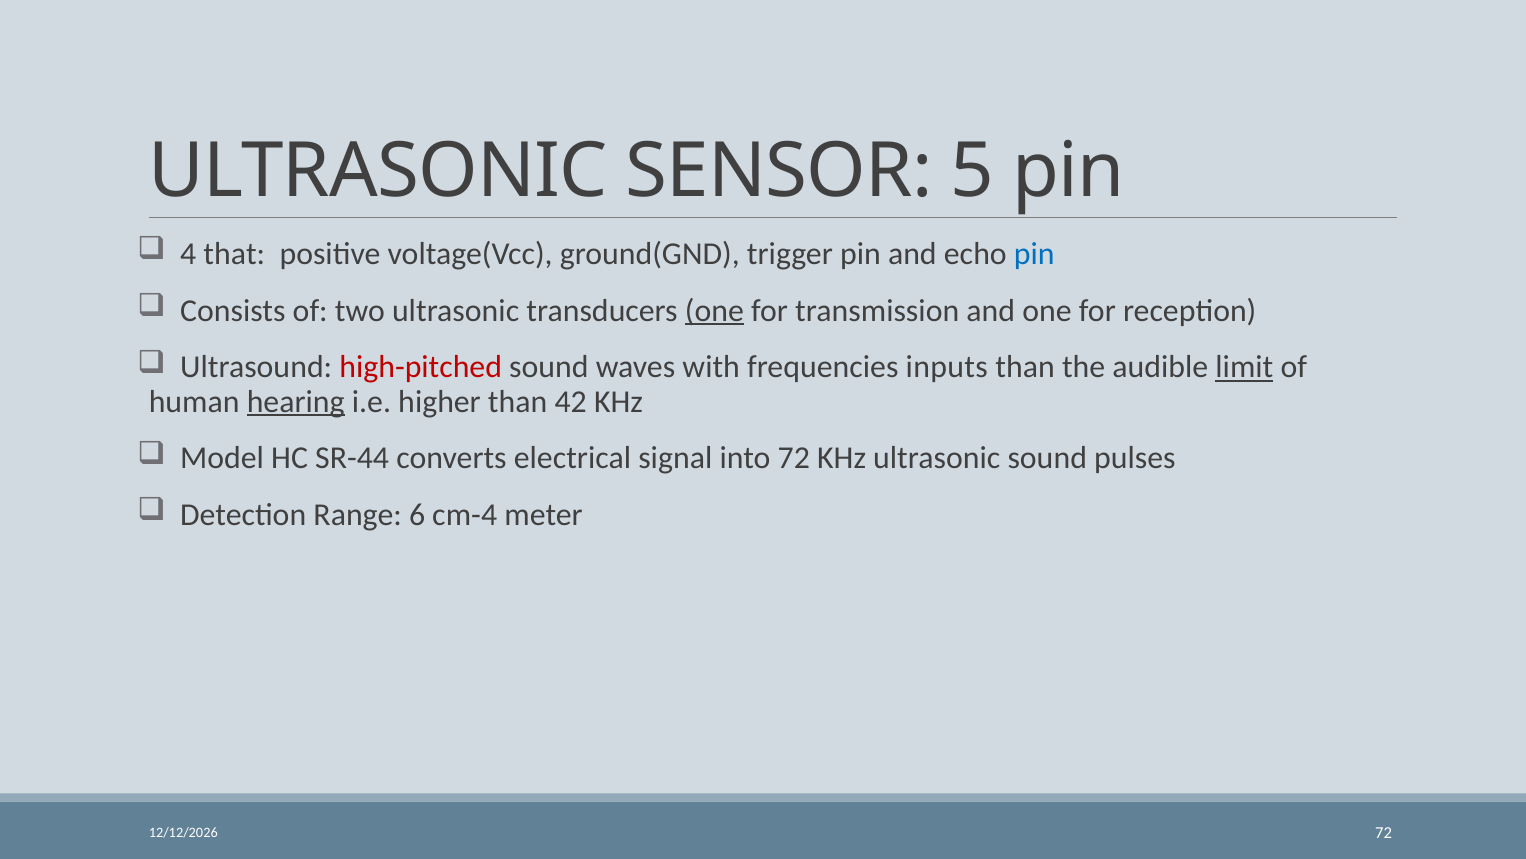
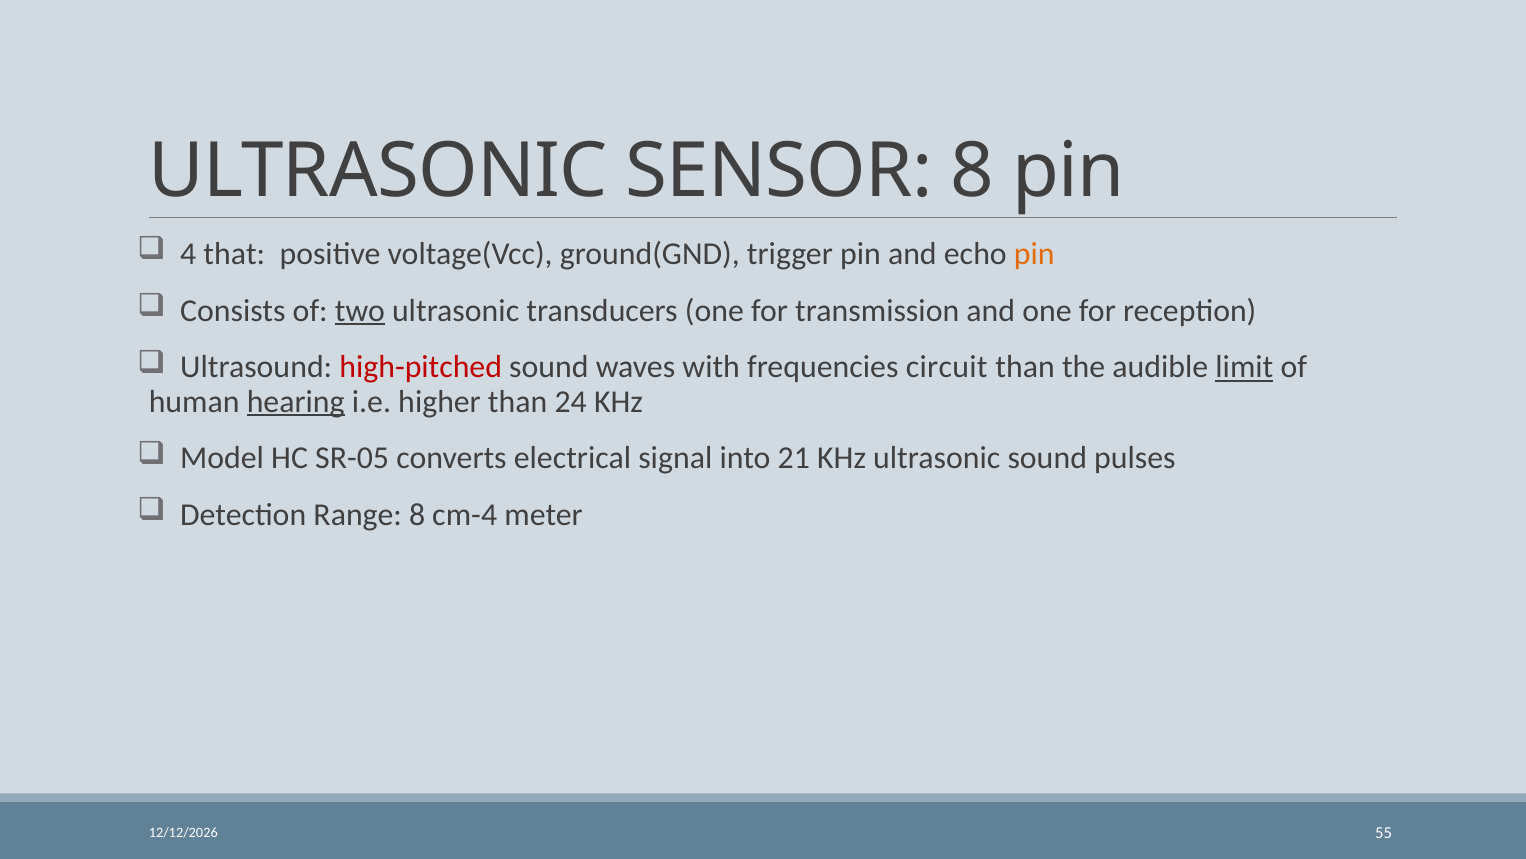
SENSOR 5: 5 -> 8
pin at (1034, 254) colour: blue -> orange
two underline: none -> present
one at (714, 310) underline: present -> none
inputs: inputs -> circuit
42: 42 -> 24
SR-44: SR-44 -> SR-05
into 72: 72 -> 21
Range 6: 6 -> 8
72 at (1384, 832): 72 -> 55
